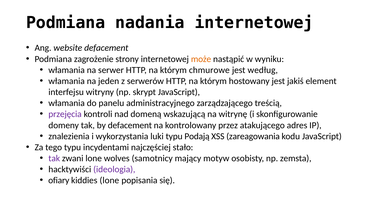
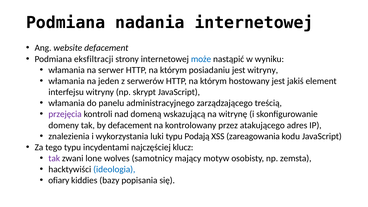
zagrożenie: zagrożenie -> eksfiltracji
może colour: orange -> blue
chmurowe: chmurowe -> posiadaniu
jest według: według -> witryny
stało: stało -> klucz
ideologia colour: purple -> blue
kiddies lone: lone -> bazy
